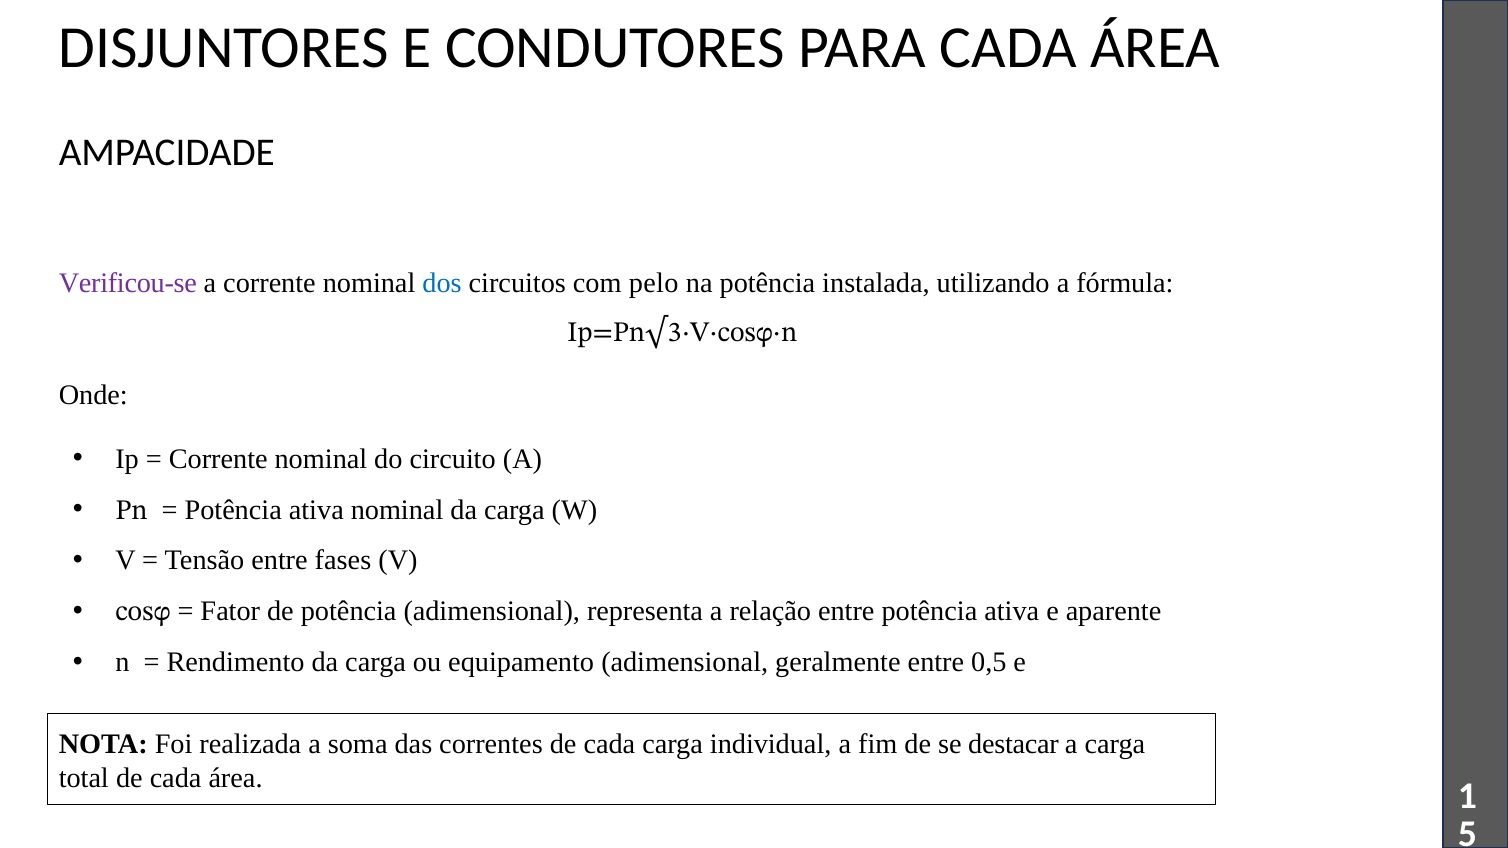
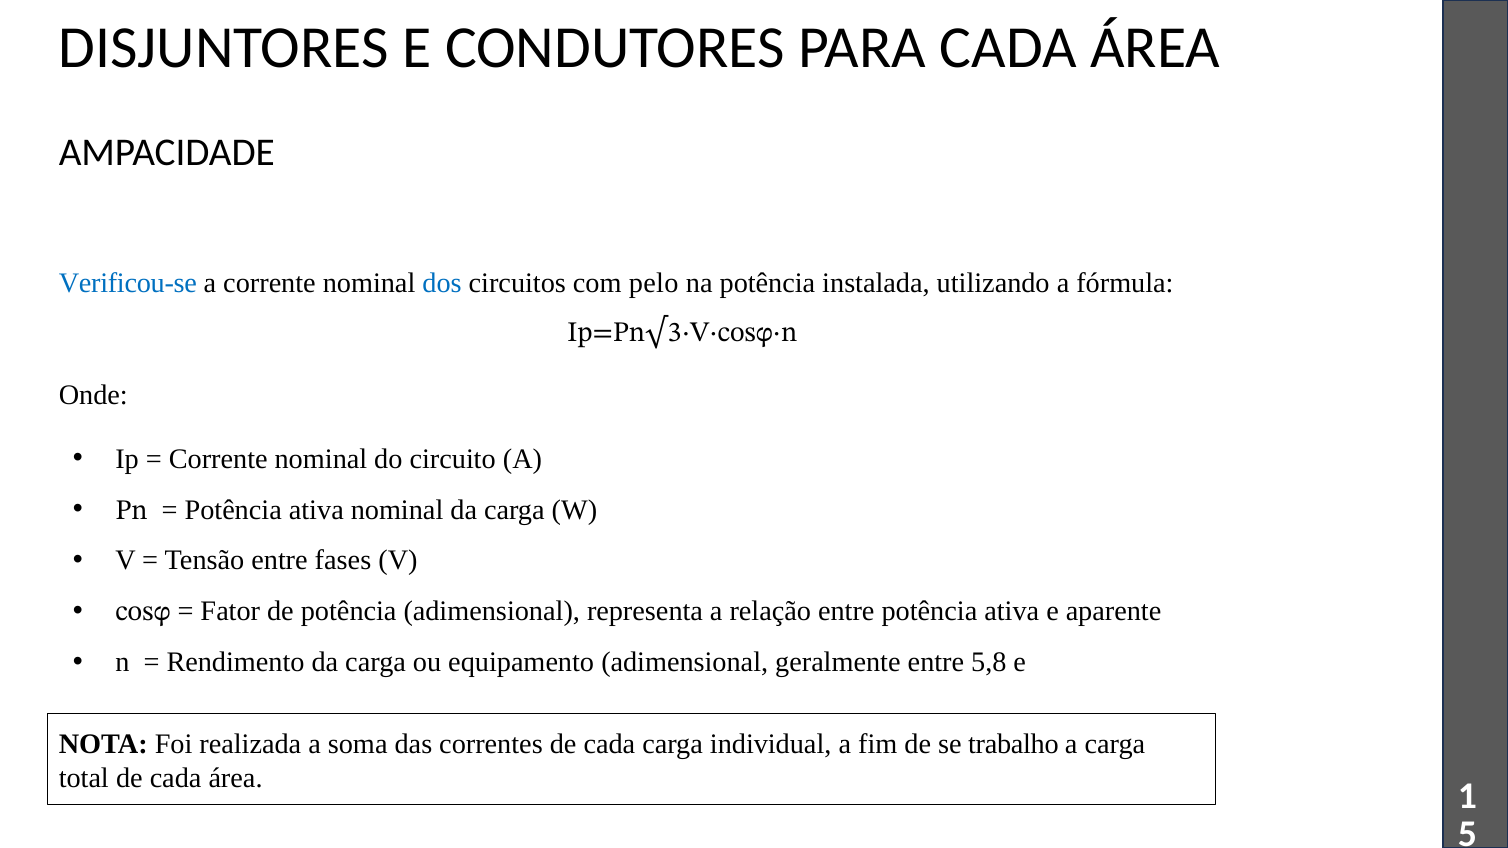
Verificou-se colour: purple -> blue
0,5: 0,5 -> 5,8
destacar: destacar -> trabalho
